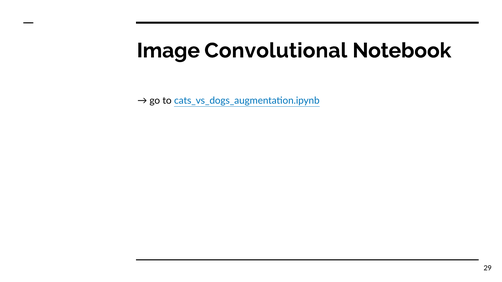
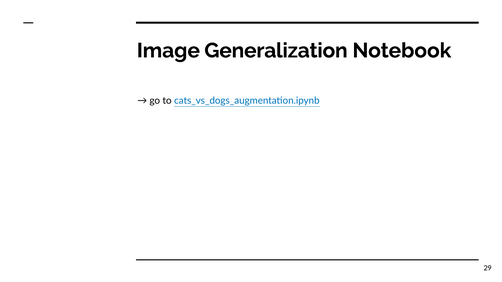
Convolutional: Convolutional -> Generalization
